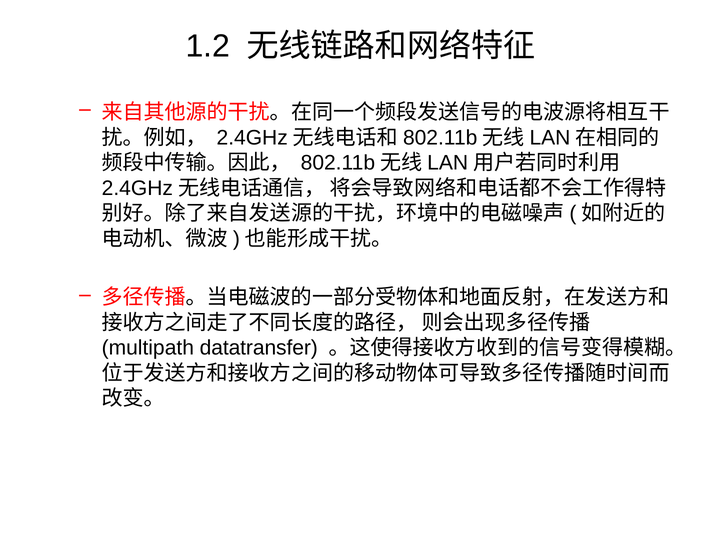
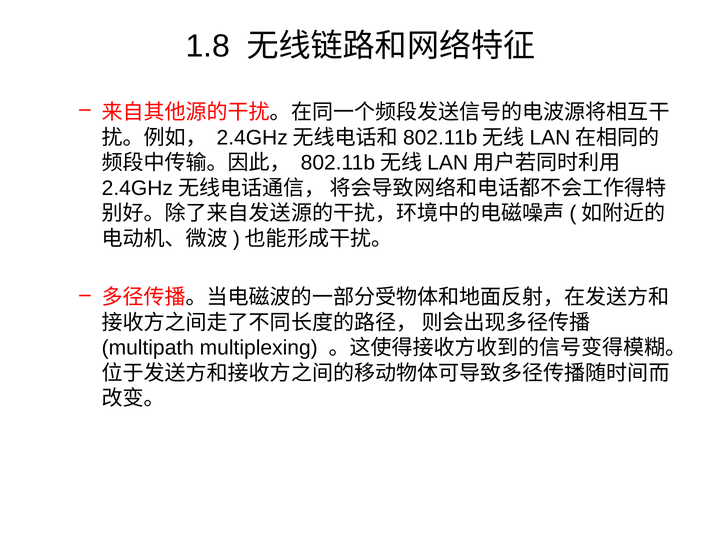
1.2: 1.2 -> 1.8
datatransfer: datatransfer -> multiplexing
